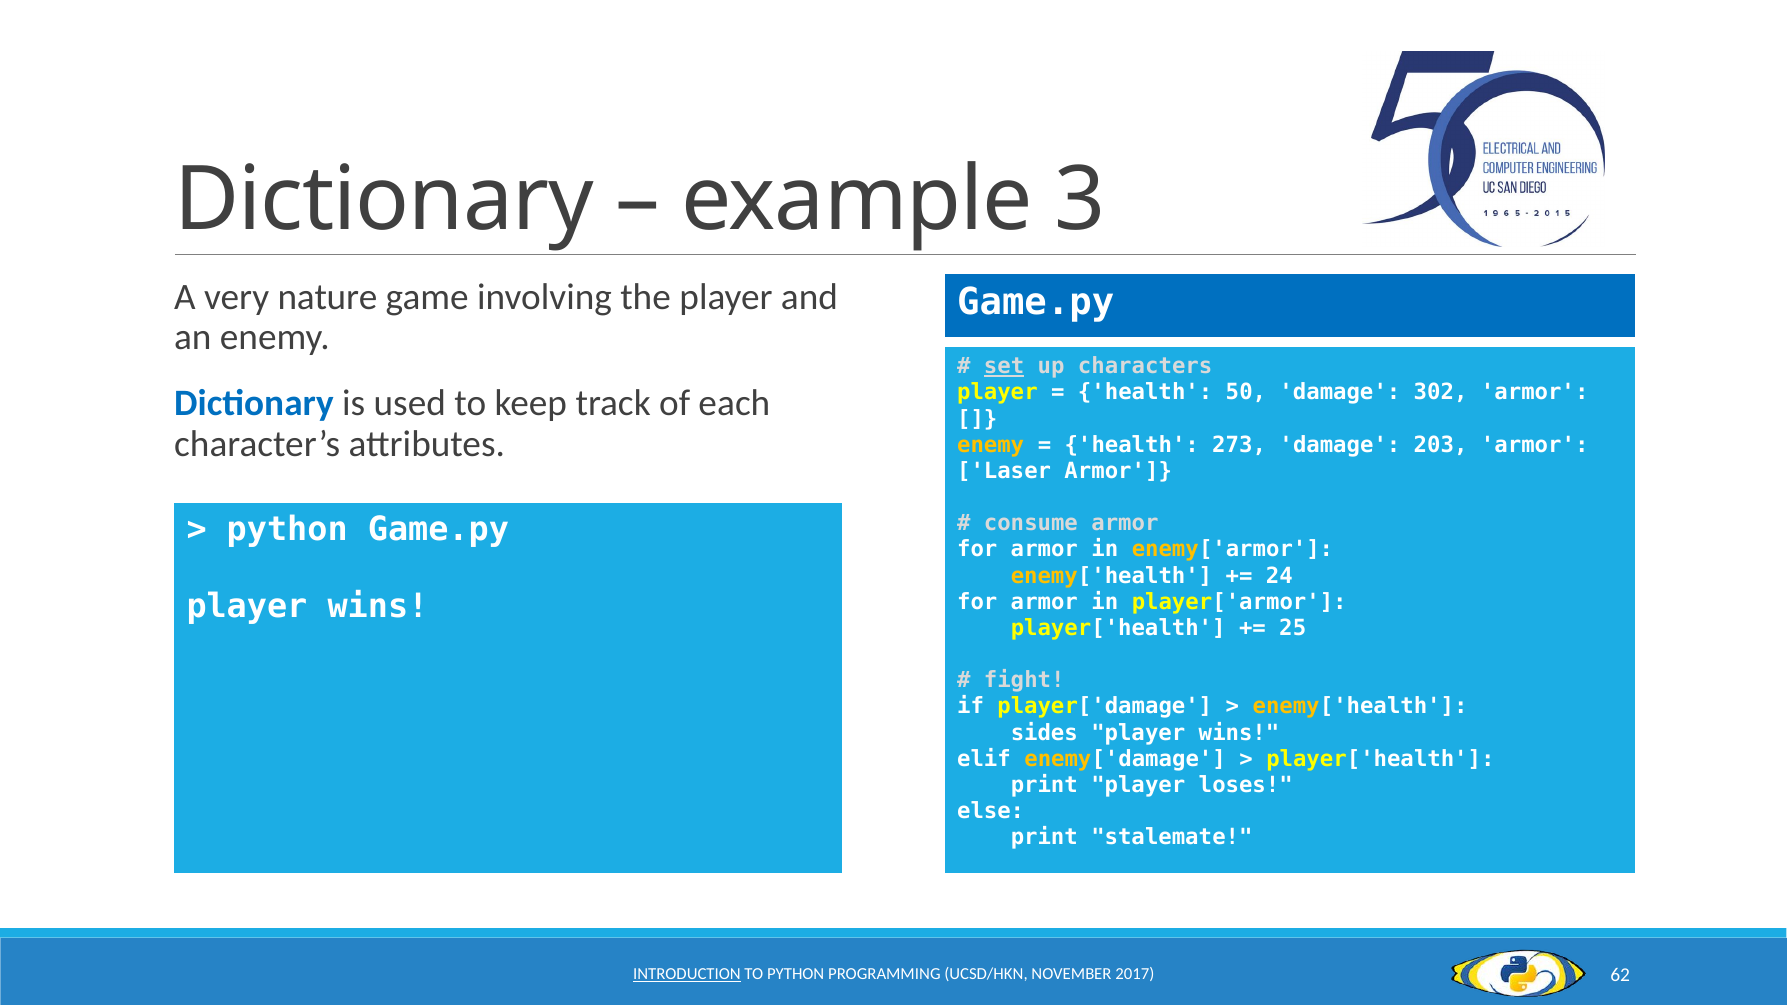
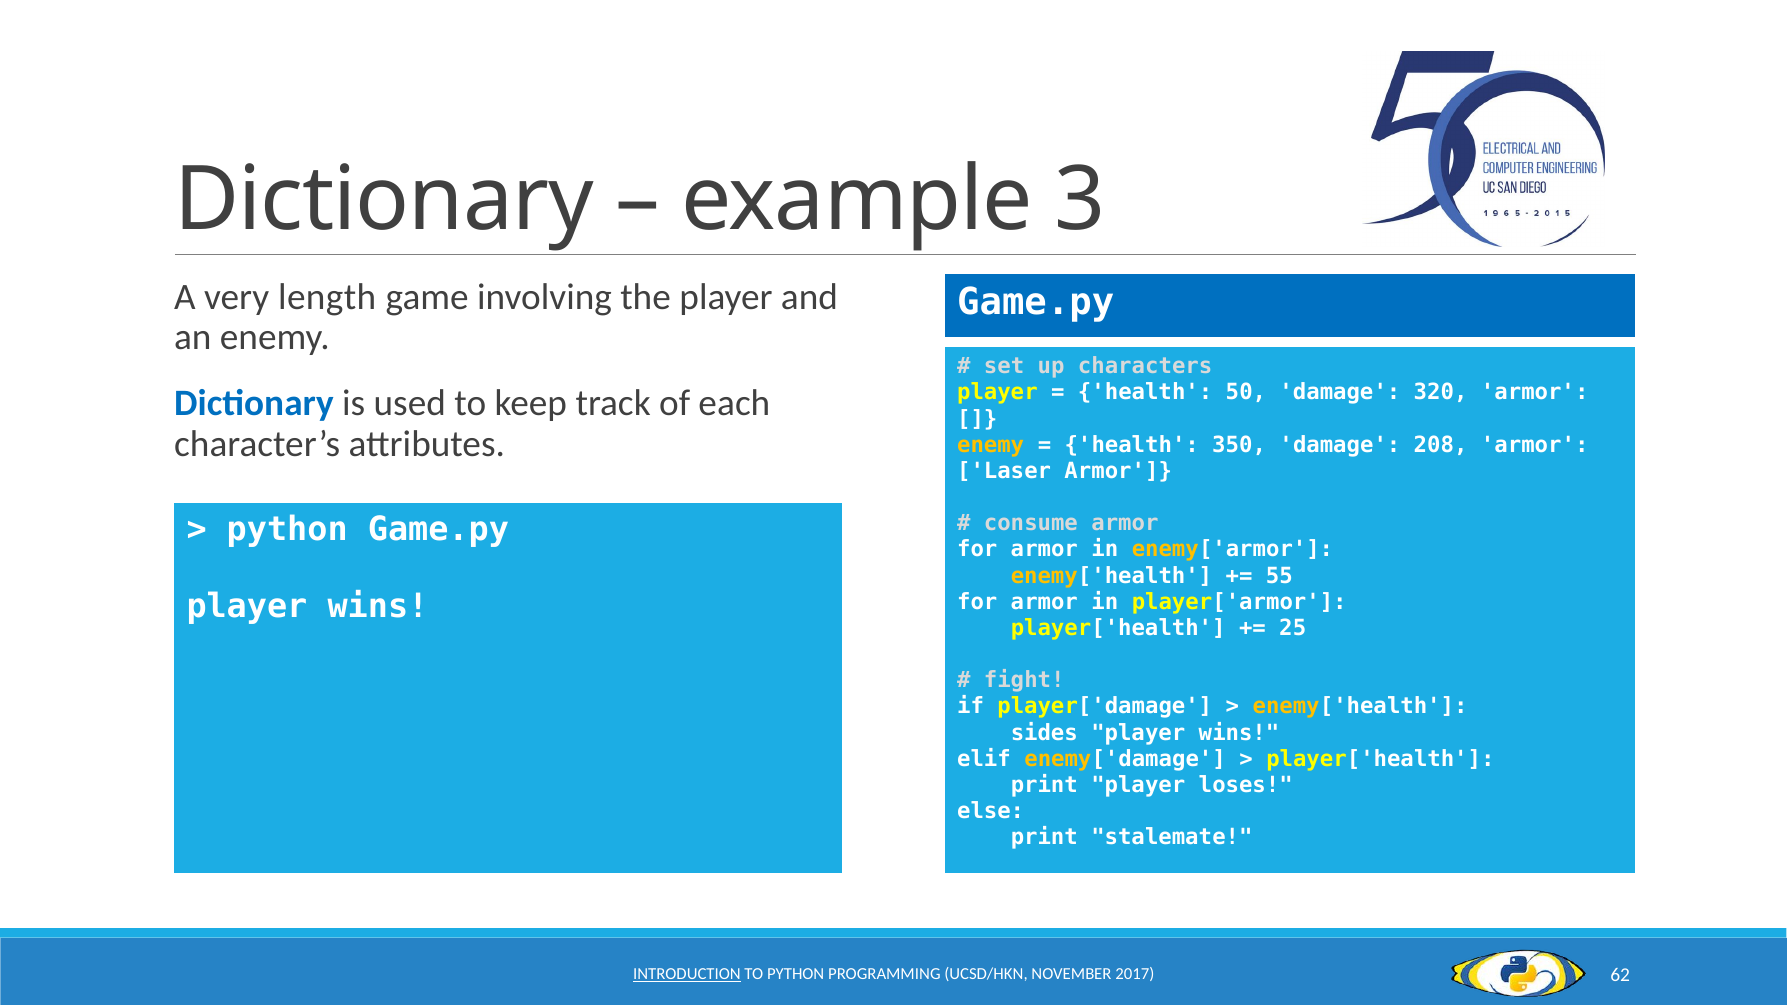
nature: nature -> length
set underline: present -> none
302: 302 -> 320
273: 273 -> 350
203: 203 -> 208
24: 24 -> 55
